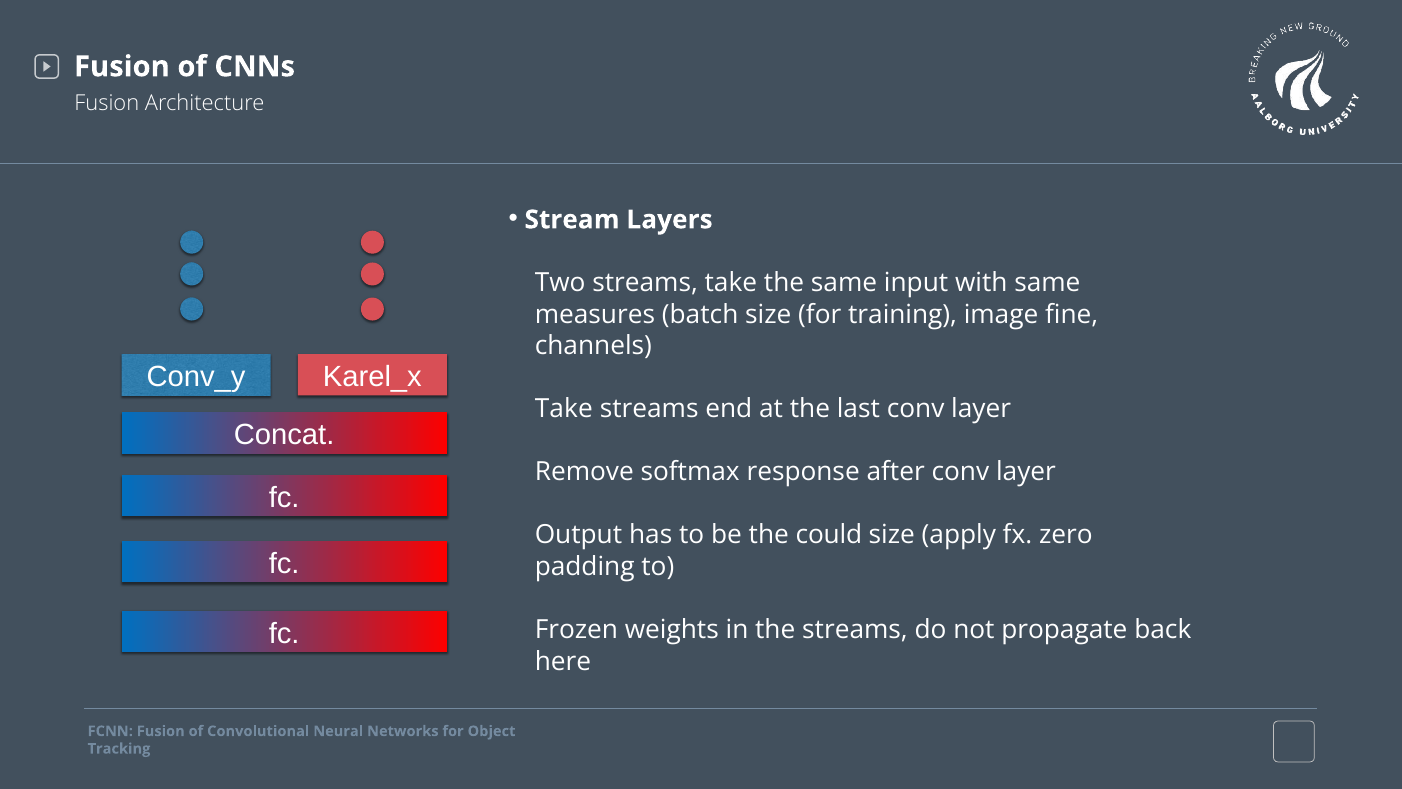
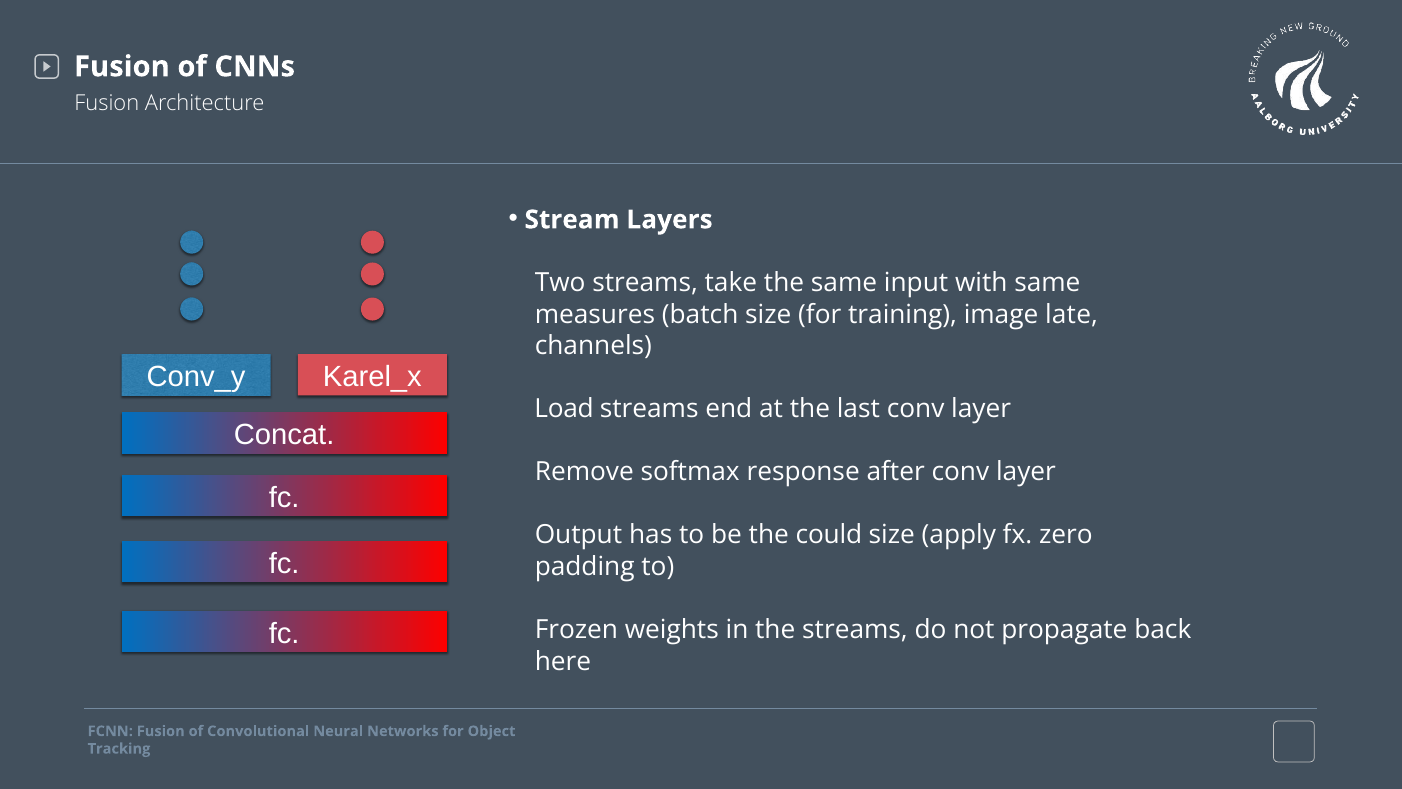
fine: fine -> late
Take at (564, 409): Take -> Load
